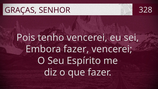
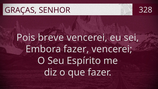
tenho: tenho -> breve
